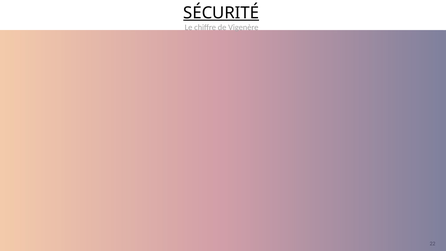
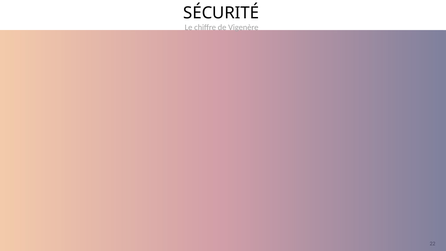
SÉCURITÉ underline: present -> none
